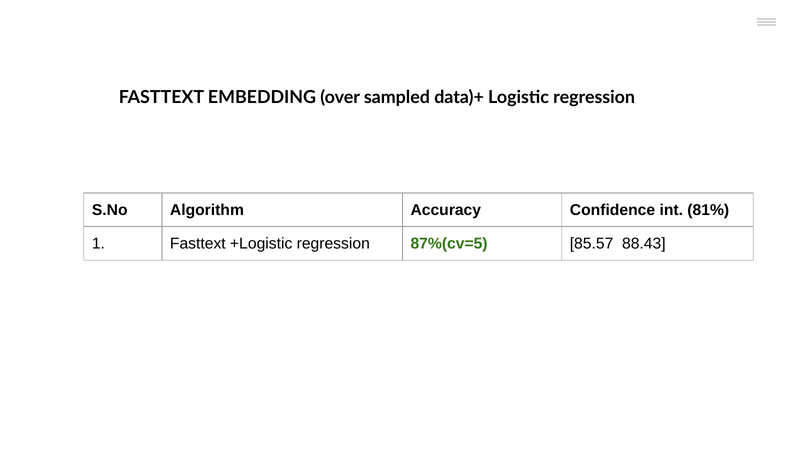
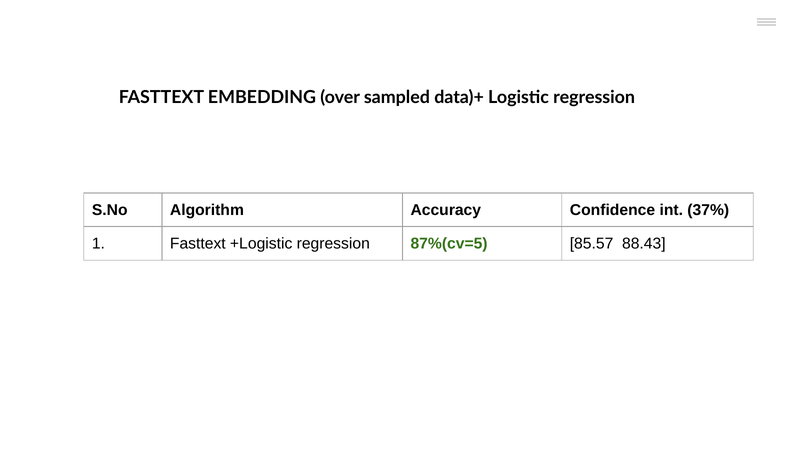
81%: 81% -> 37%
